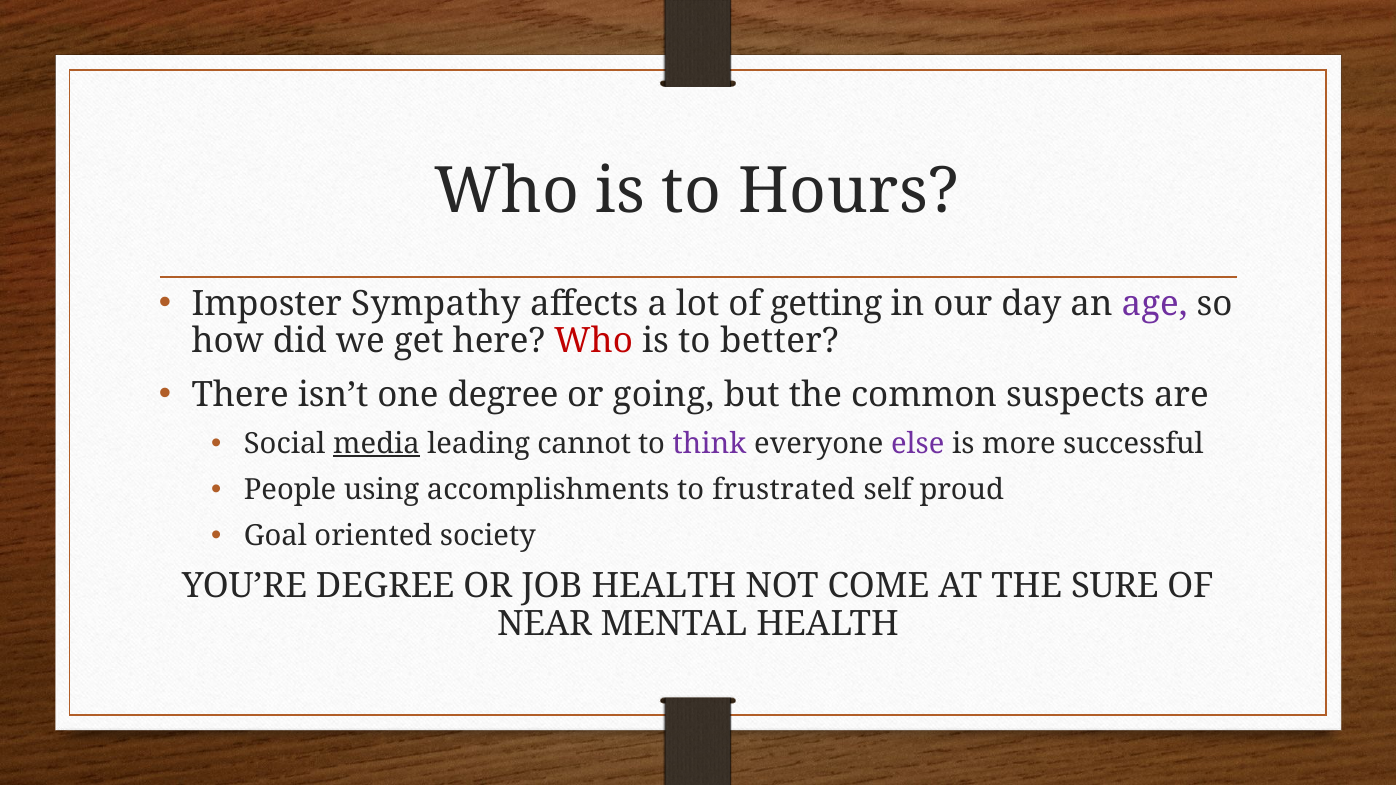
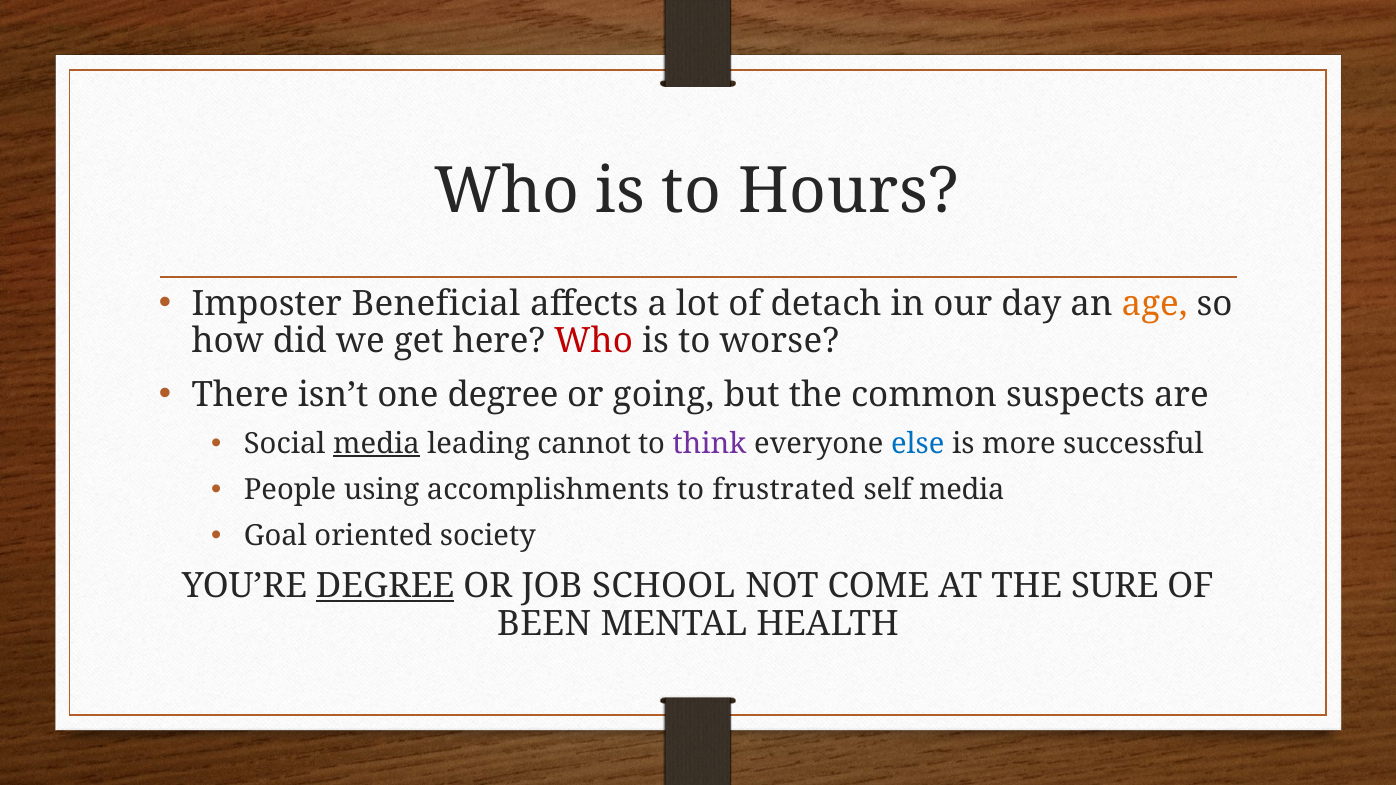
Sympathy: Sympathy -> Beneficial
getting: getting -> detach
age colour: purple -> orange
better: better -> worse
else colour: purple -> blue
self proud: proud -> media
DEGREE at (385, 586) underline: none -> present
JOB HEALTH: HEALTH -> SCHOOL
NEAR: NEAR -> BEEN
